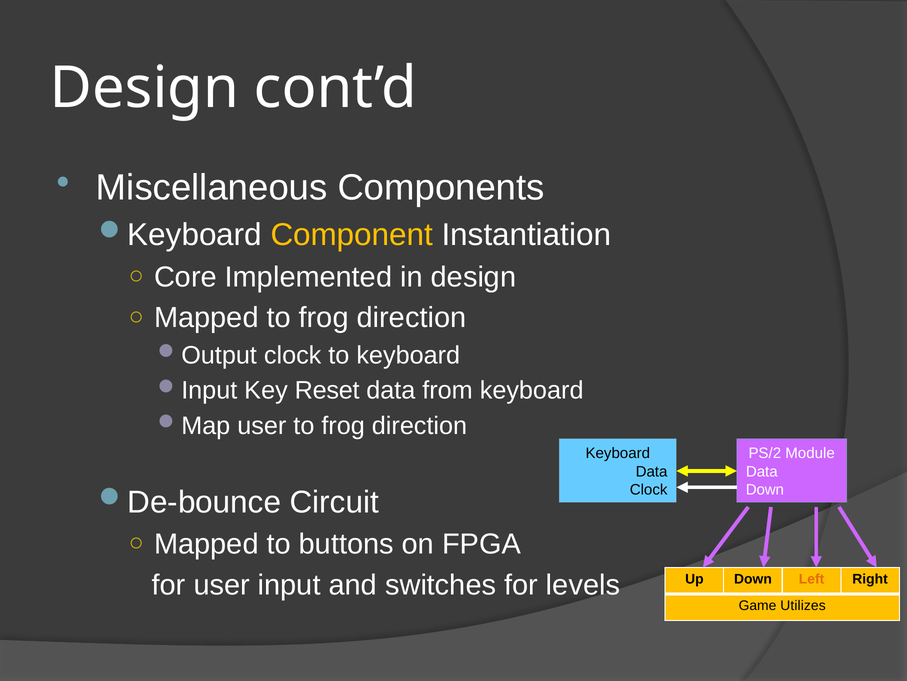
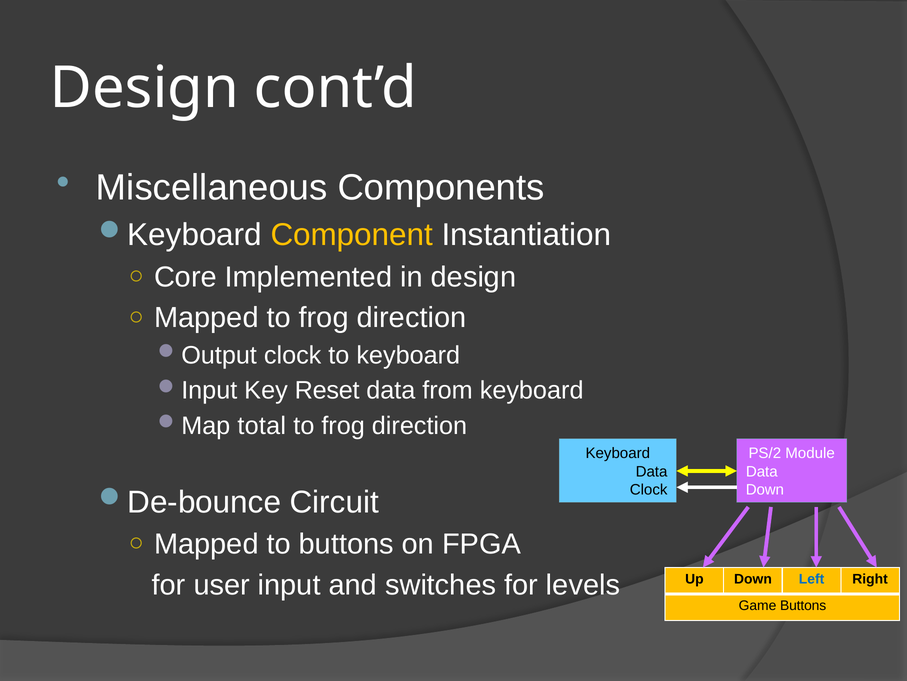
user at (262, 425): user -> total
Left colour: orange -> blue
Game Utilizes: Utilizes -> Buttons
